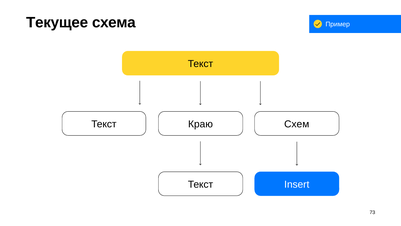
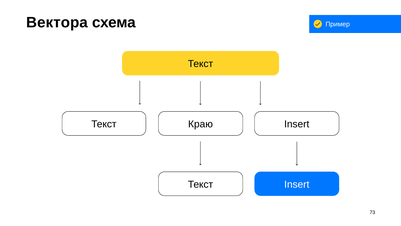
Текущее: Текущее -> Вектора
Схем at (297, 124): Схем -> Insert
